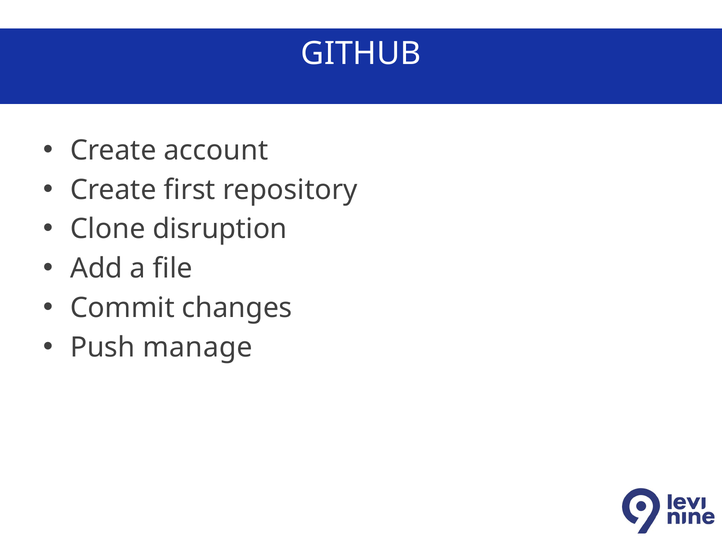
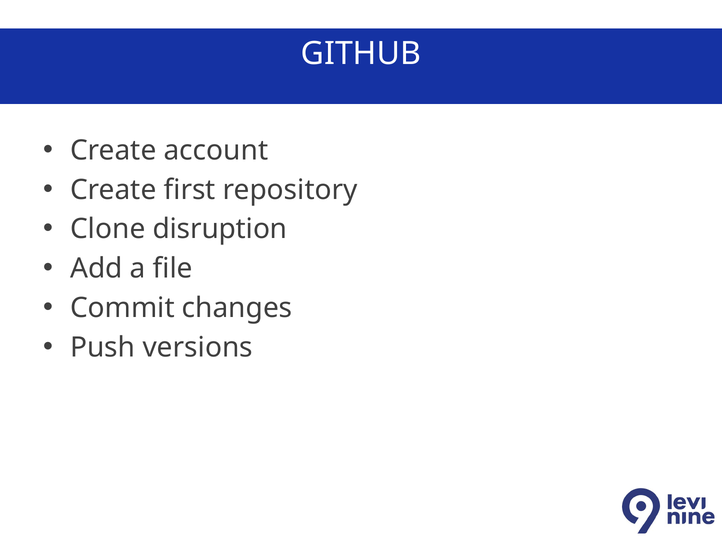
manage: manage -> versions
